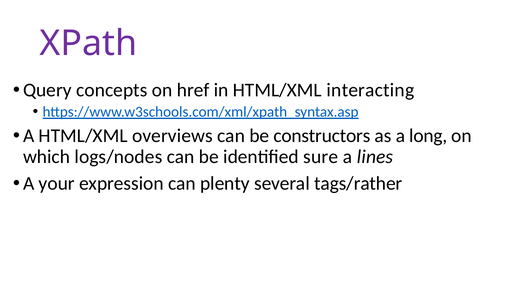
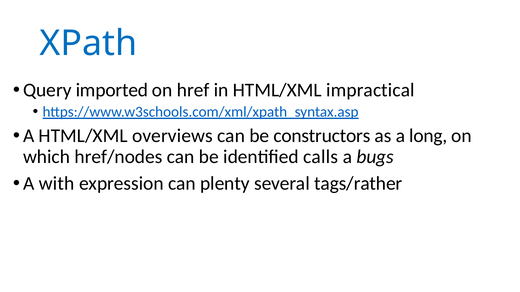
XPath colour: purple -> blue
concepts: concepts -> imported
interacting: interacting -> impractical
logs/nodes: logs/nodes -> href/nodes
sure: sure -> calls
lines: lines -> bugs
your: your -> with
